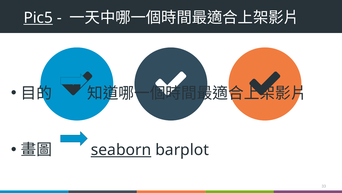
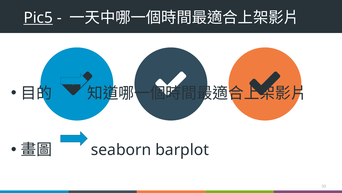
seaborn underline: present -> none
